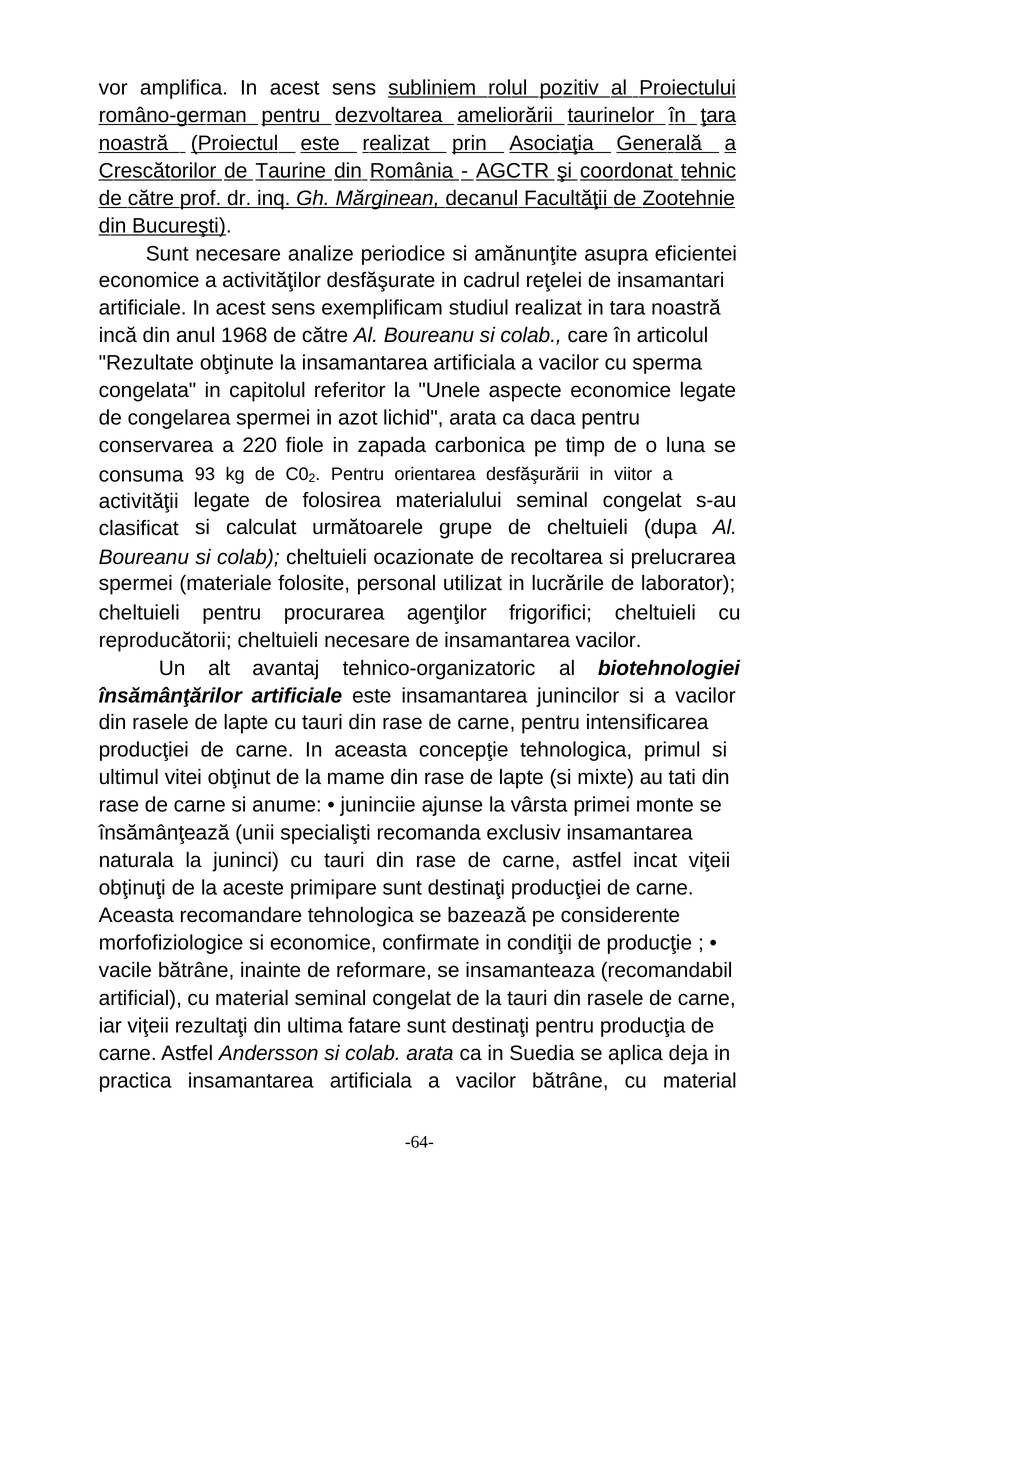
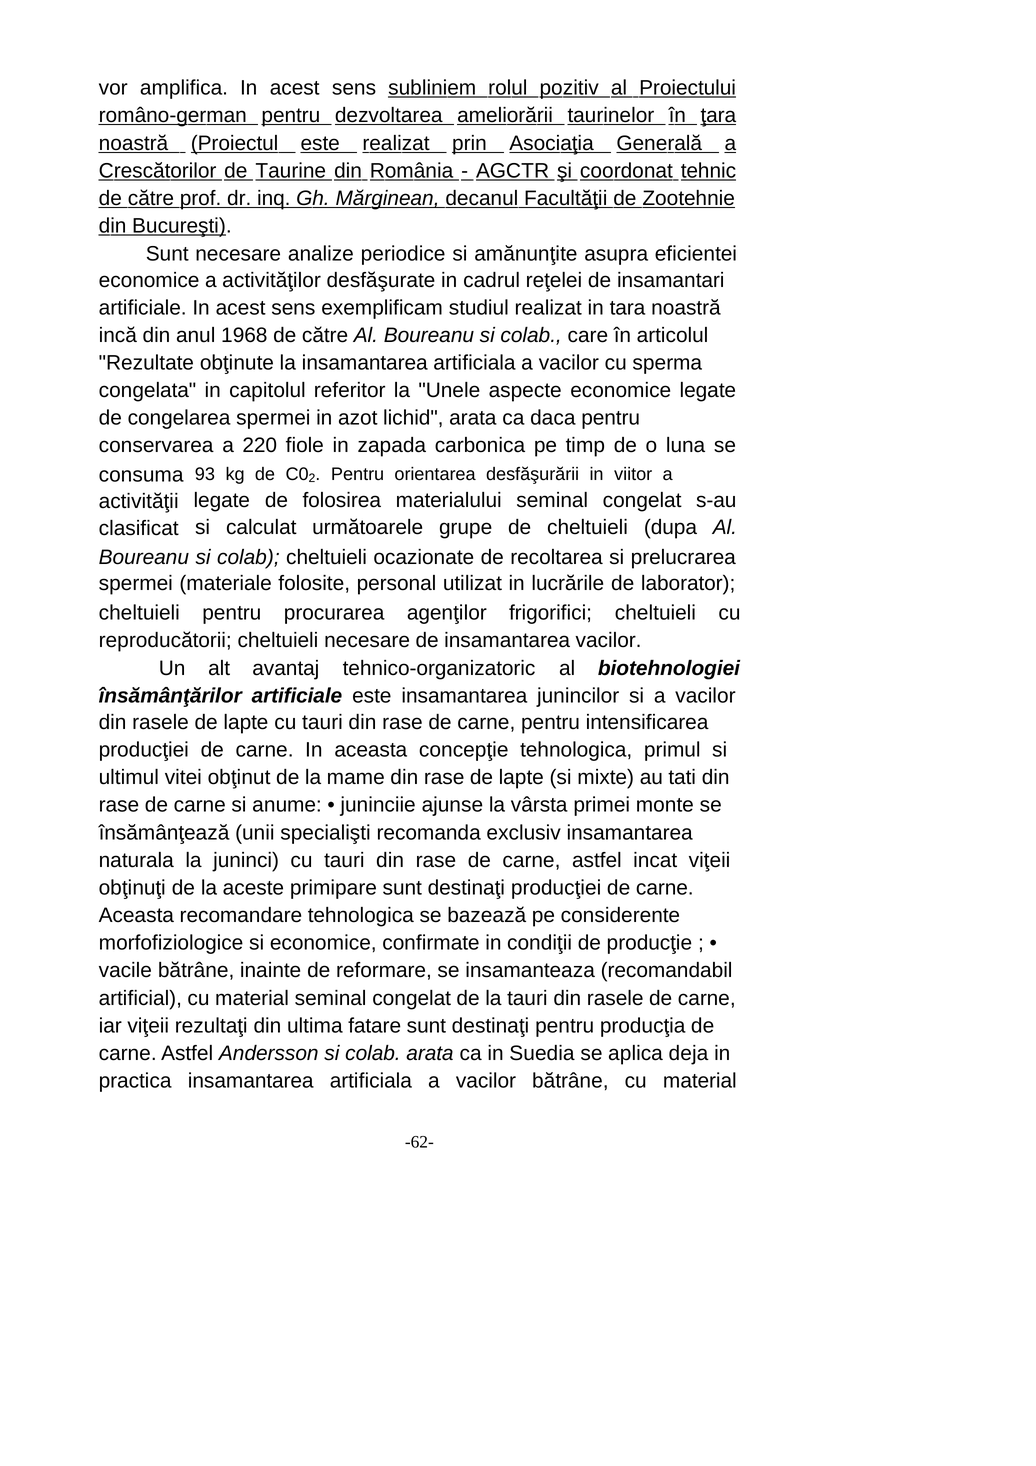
-64-: -64- -> -62-
